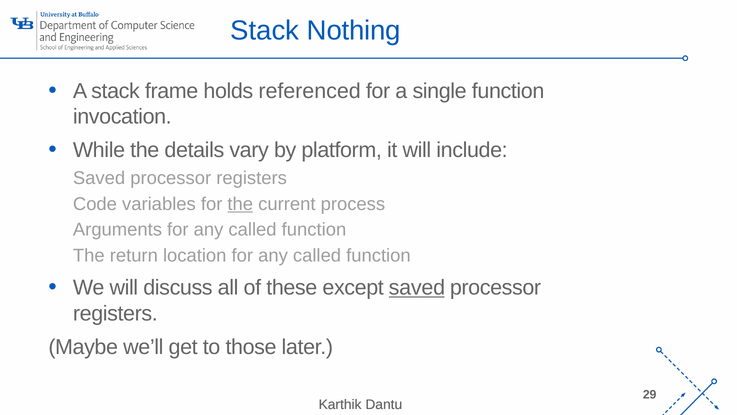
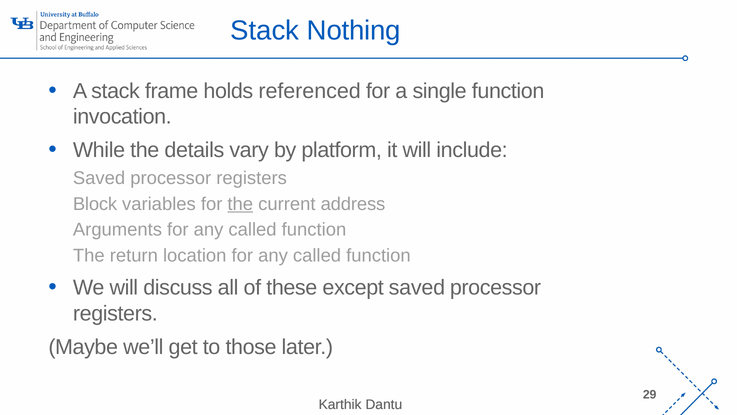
Code: Code -> Block
process: process -> address
saved at (417, 287) underline: present -> none
